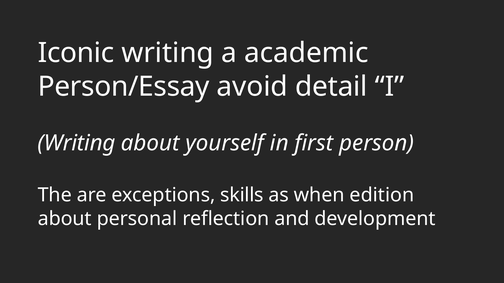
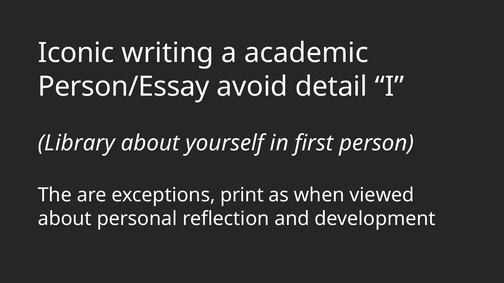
Writing at (76, 144): Writing -> Library
skills: skills -> print
edition: edition -> viewed
